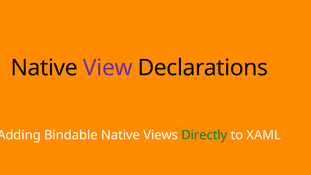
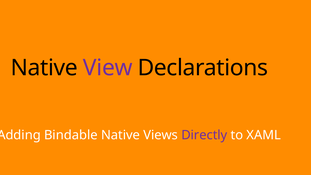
Directly colour: green -> purple
